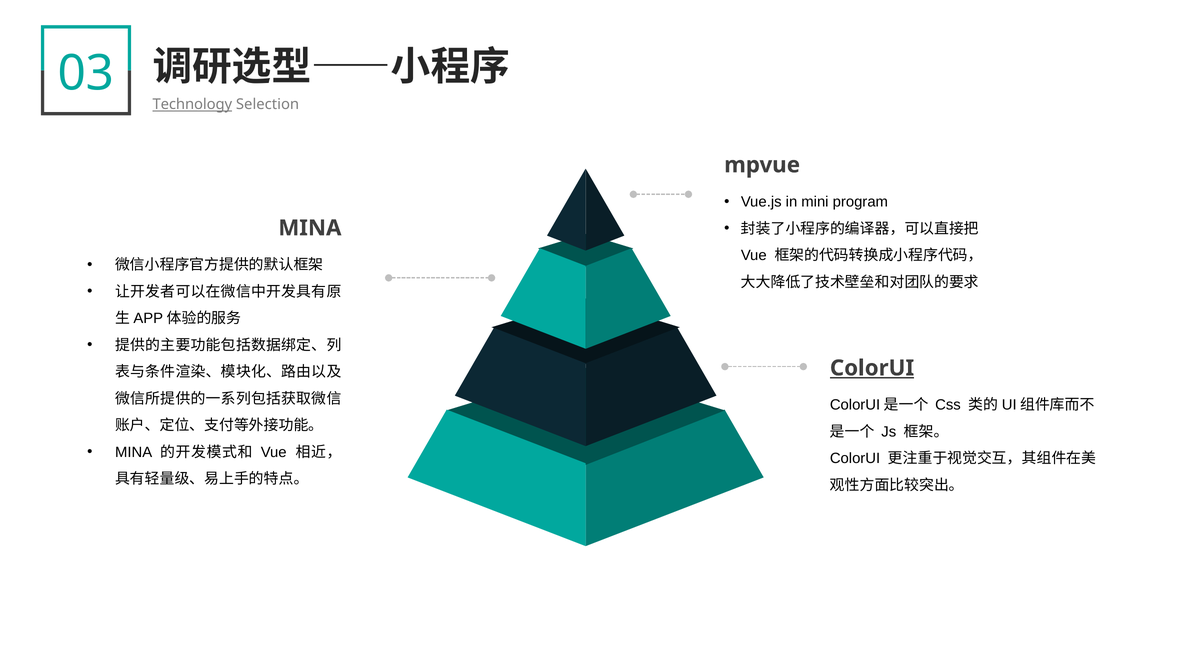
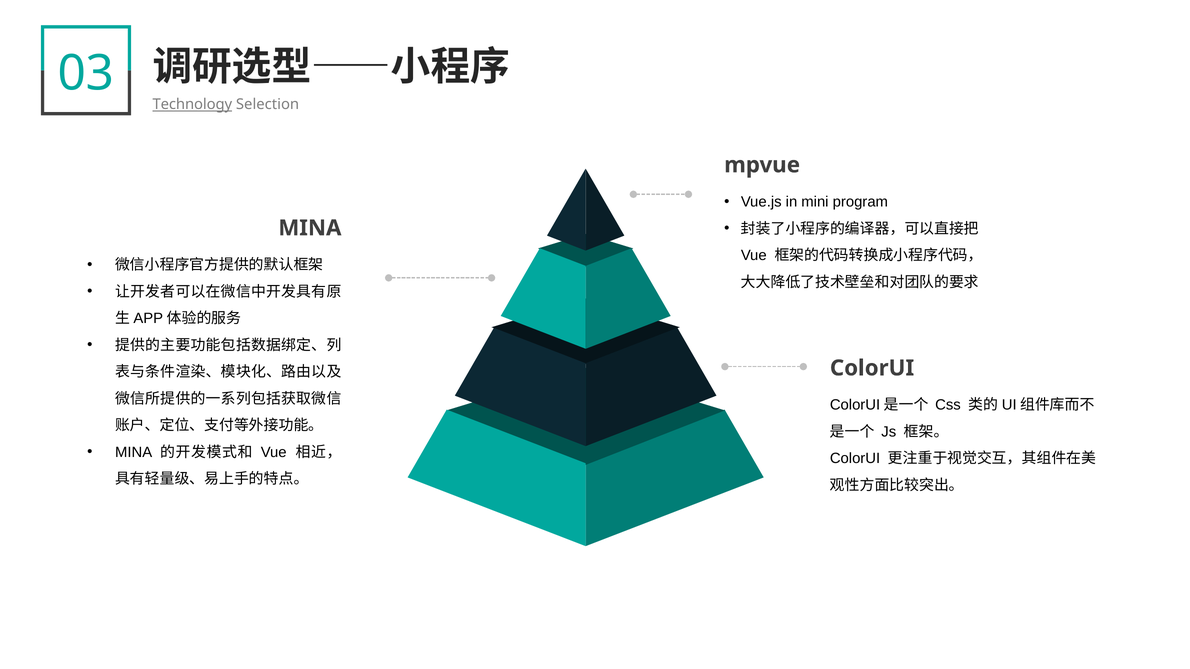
ColorUI at (872, 368) underline: present -> none
